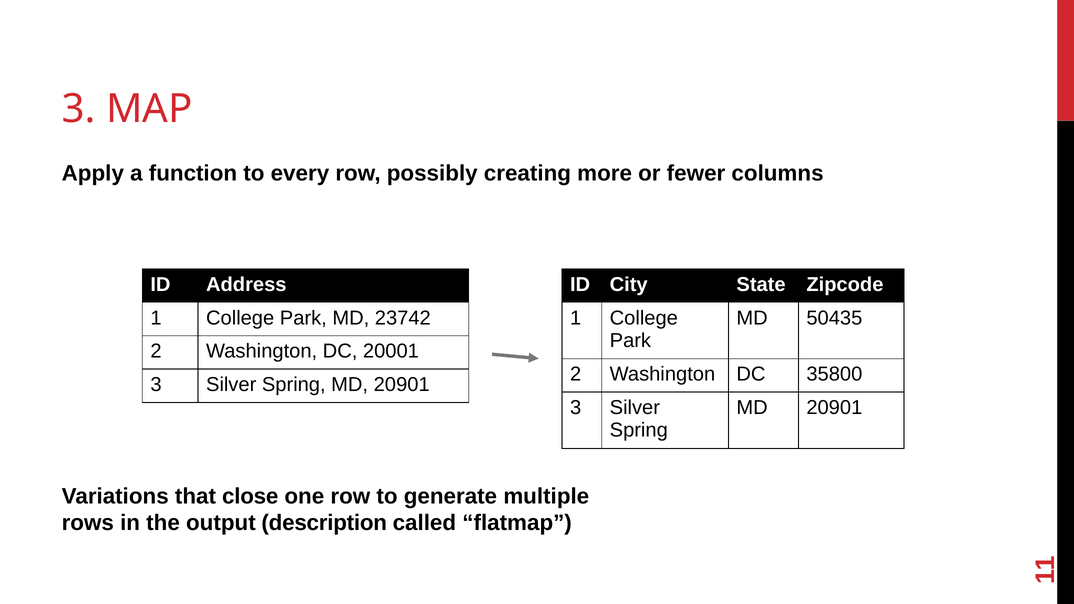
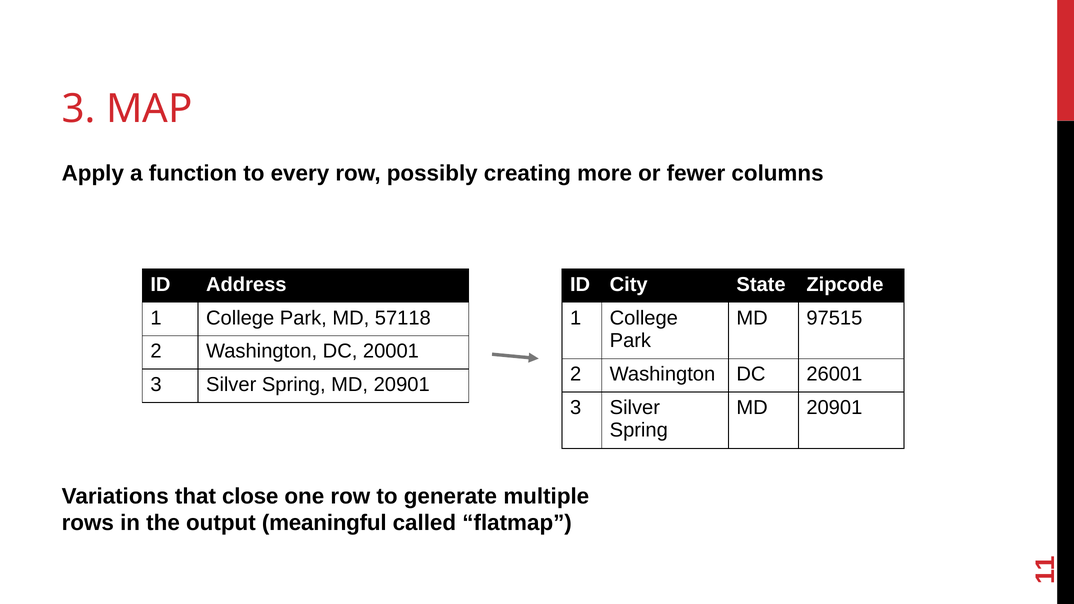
23742: 23742 -> 57118
50435: 50435 -> 97515
35800: 35800 -> 26001
description: description -> meaningful
